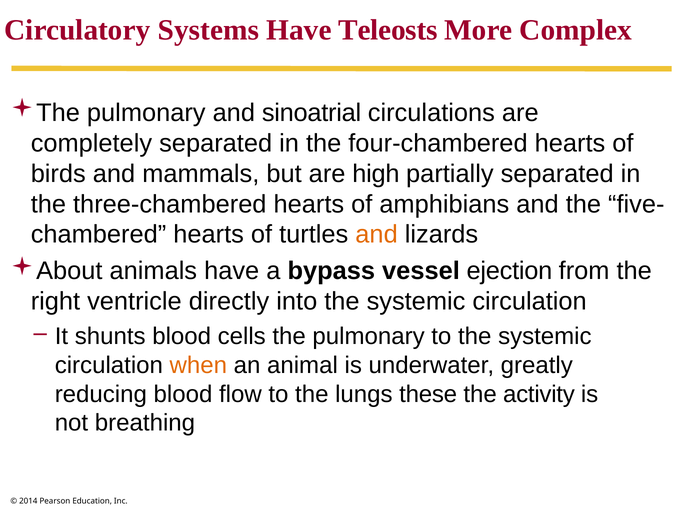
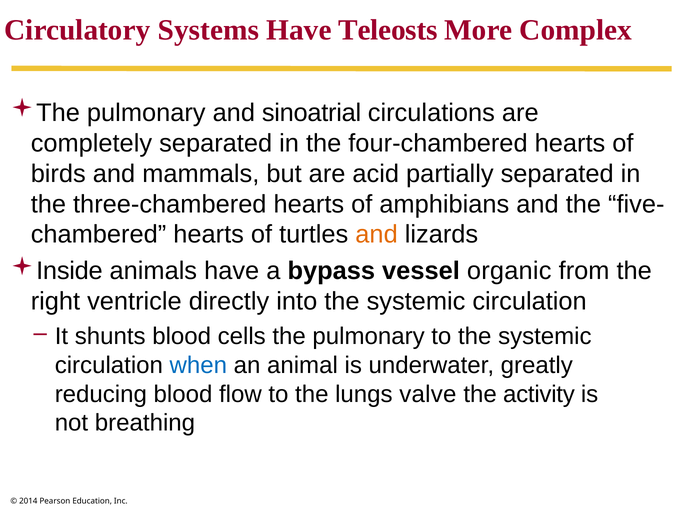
high: high -> acid
About: About -> Inside
ejection: ejection -> organic
when colour: orange -> blue
these: these -> valve
